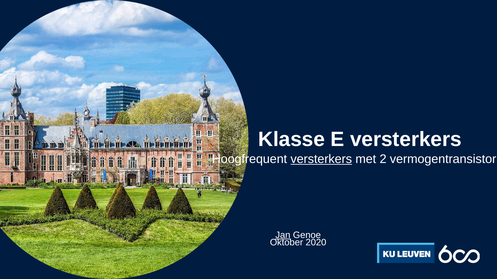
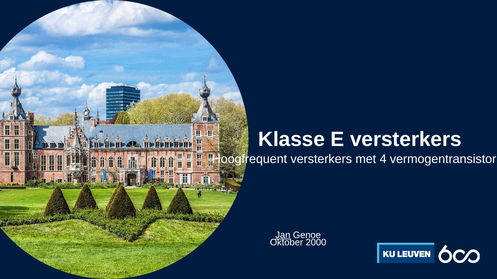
versterkers at (321, 159) underline: present -> none
2: 2 -> 4
2020: 2020 -> 2000
